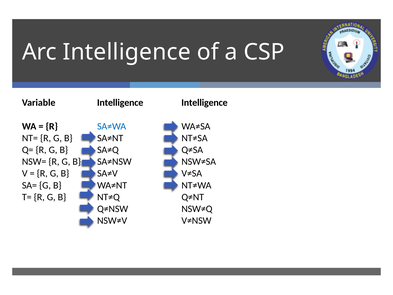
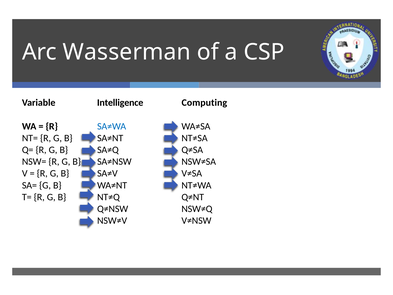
Arc Intelligence: Intelligence -> Wasserman
Intelligence at (204, 103): Intelligence -> Computing
